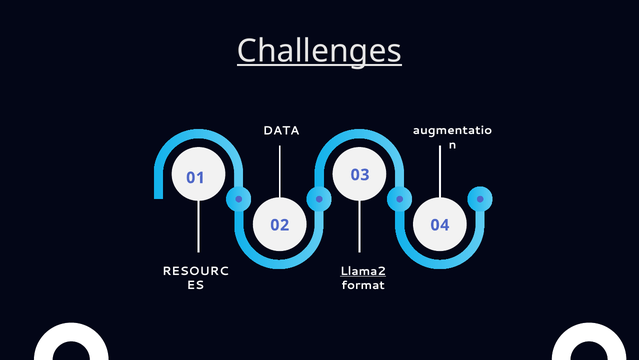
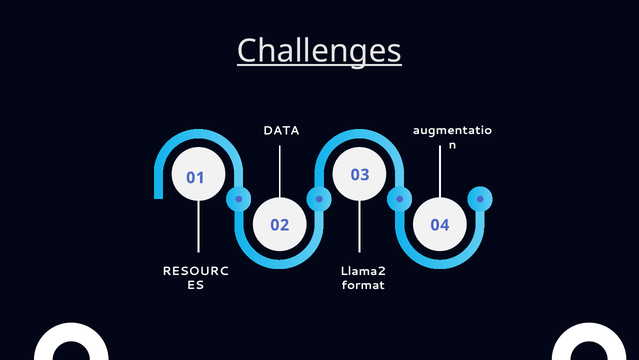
Llama2 underline: present -> none
